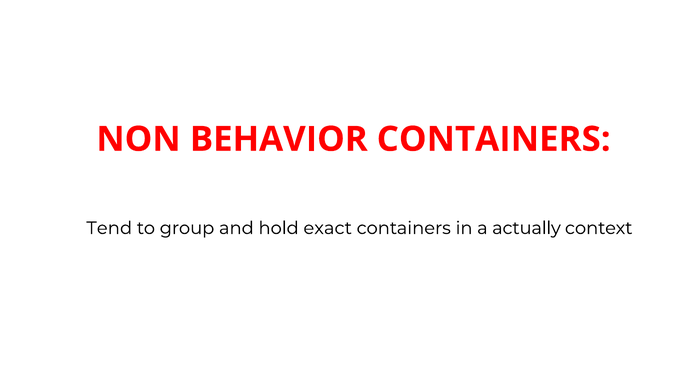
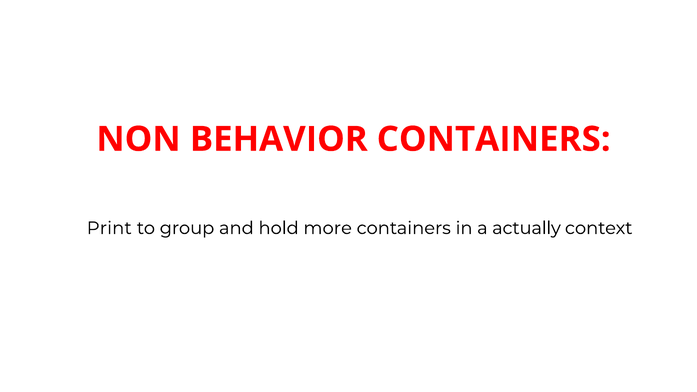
Tend: Tend -> Print
exact: exact -> more
